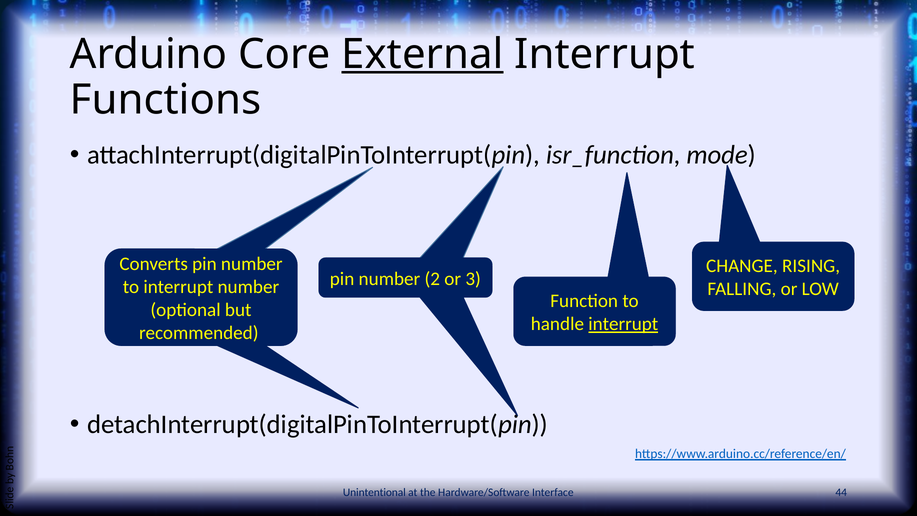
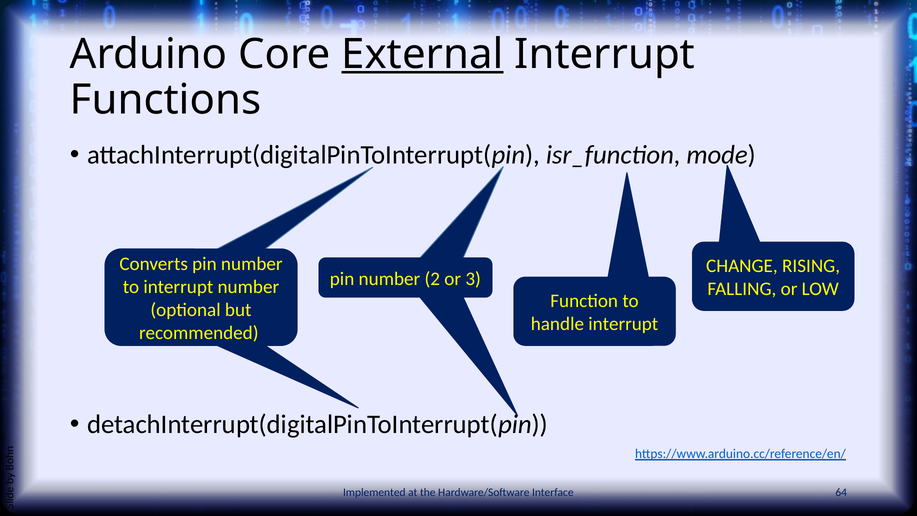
interrupt at (623, 324) underline: present -> none
Unintentional: Unintentional -> Implemented
44: 44 -> 64
